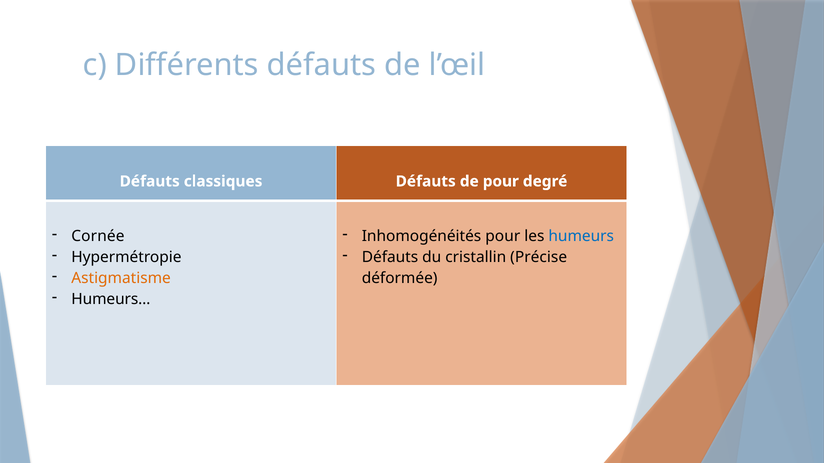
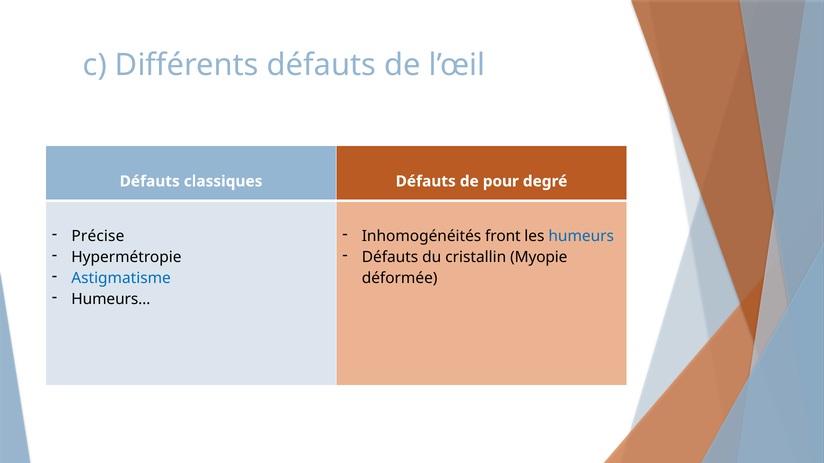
Cornée: Cornée -> Précise
Inhomogénéités pour: pour -> front
Précise: Précise -> Myopie
Astigmatisme colour: orange -> blue
